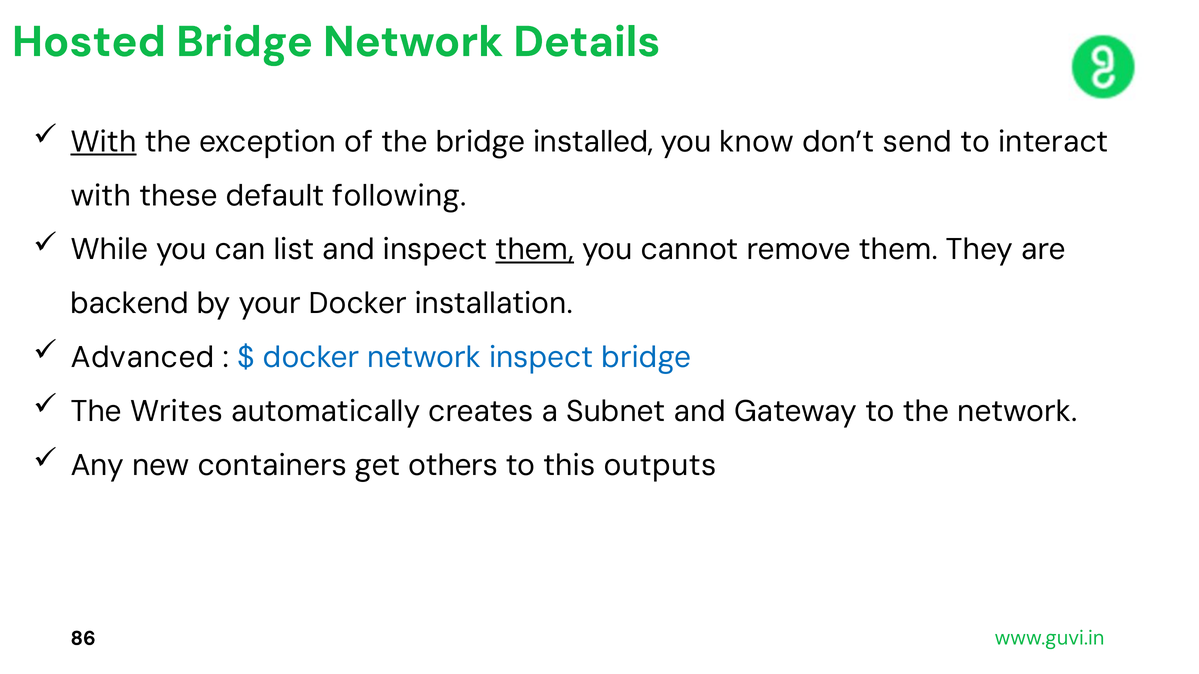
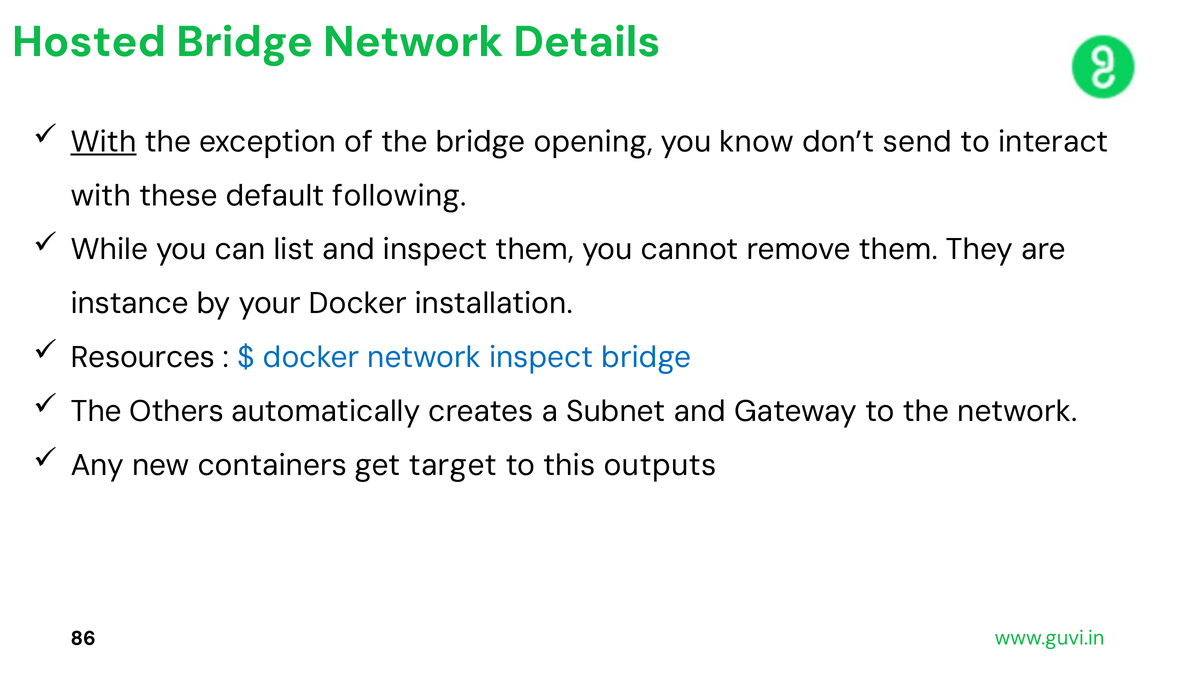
installed: installed -> opening
them at (535, 250) underline: present -> none
backend: backend -> instance
Advanced: Advanced -> Resources
Writes: Writes -> Others
others: others -> target
